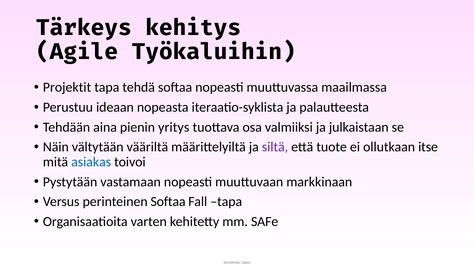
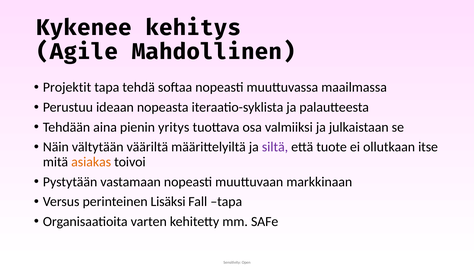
Tärkeys: Tärkeys -> Kykenee
Työkaluihin: Työkaluihin -> Mahdollinen
asiakas colour: blue -> orange
perinteinen Softaa: Softaa -> Lisäksi
